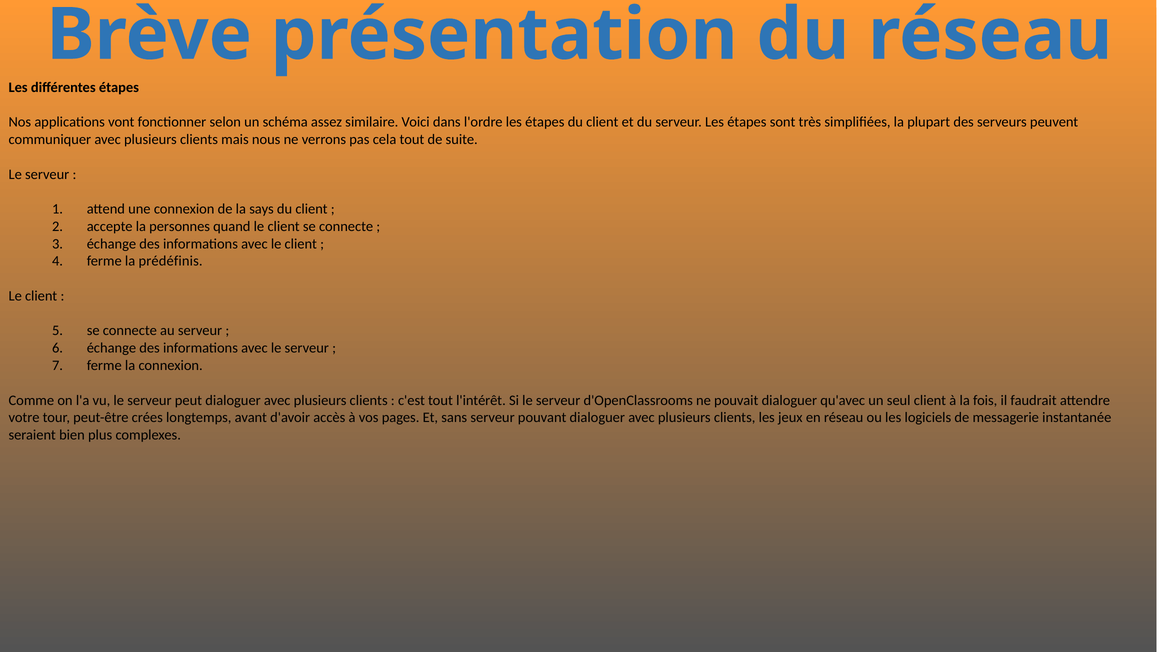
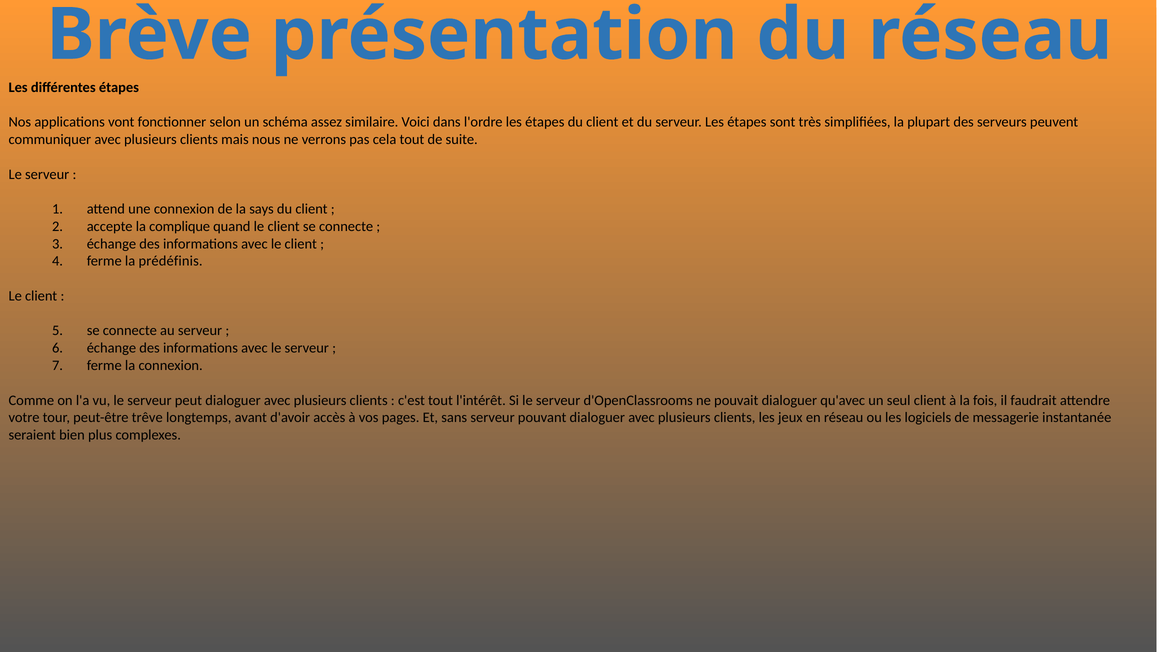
personnes: personnes -> complique
crées: crées -> trêve
